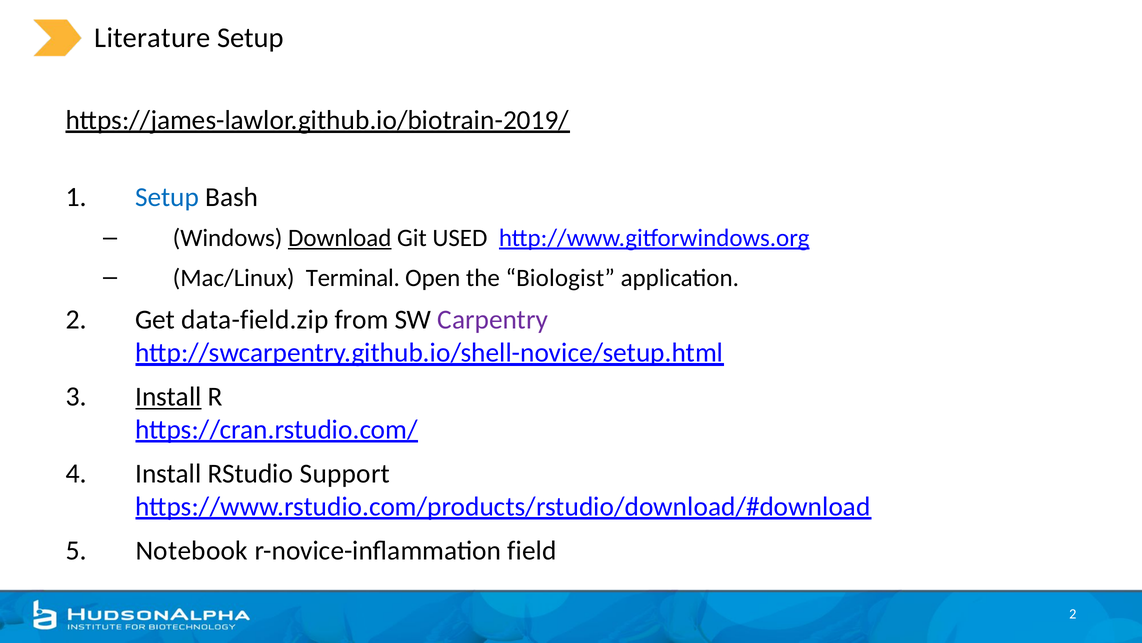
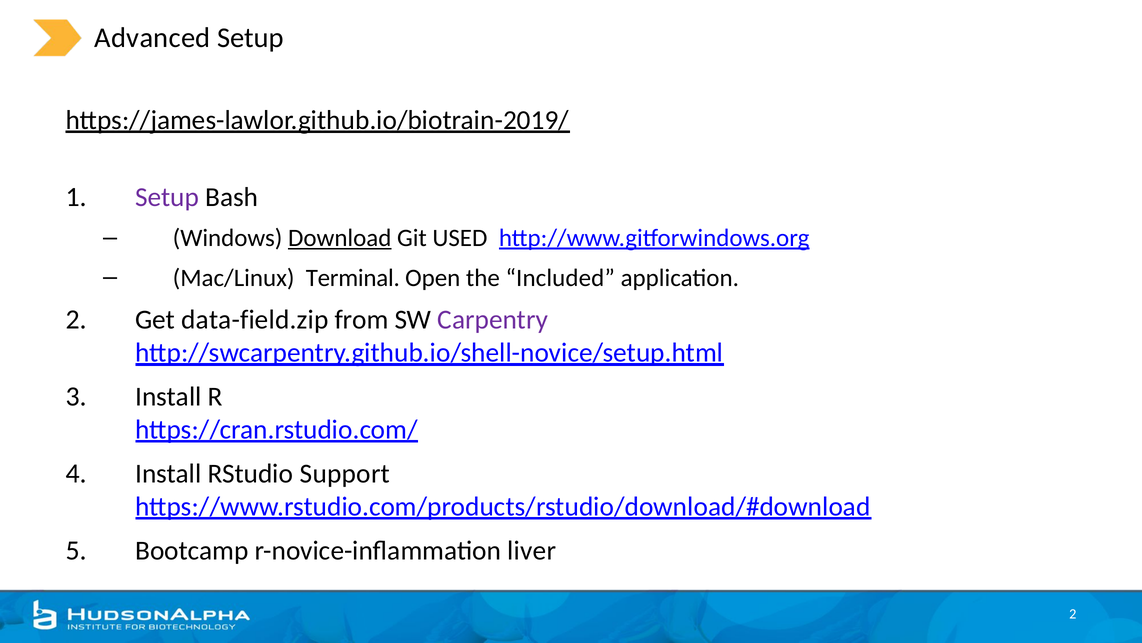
Literature: Literature -> Advanced
Setup at (167, 197) colour: blue -> purple
Biologist: Biologist -> Included
Install at (168, 396) underline: present -> none
Notebook: Notebook -> Bootcamp
field: field -> liver
